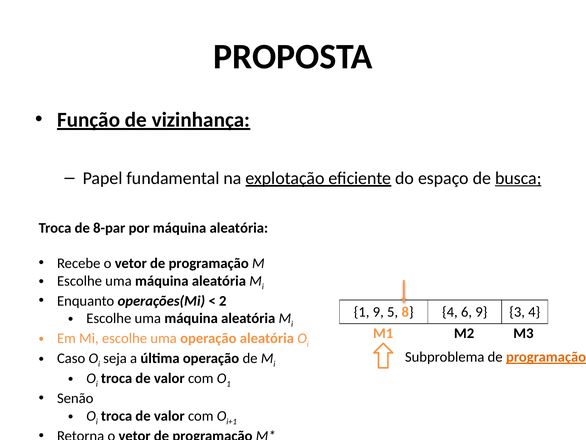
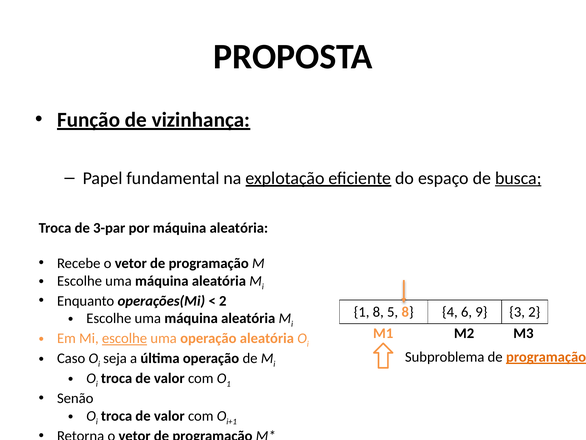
8-par: 8-par -> 3-par
1 9: 9 -> 8
3 4: 4 -> 2
escolhe at (125, 338) underline: none -> present
